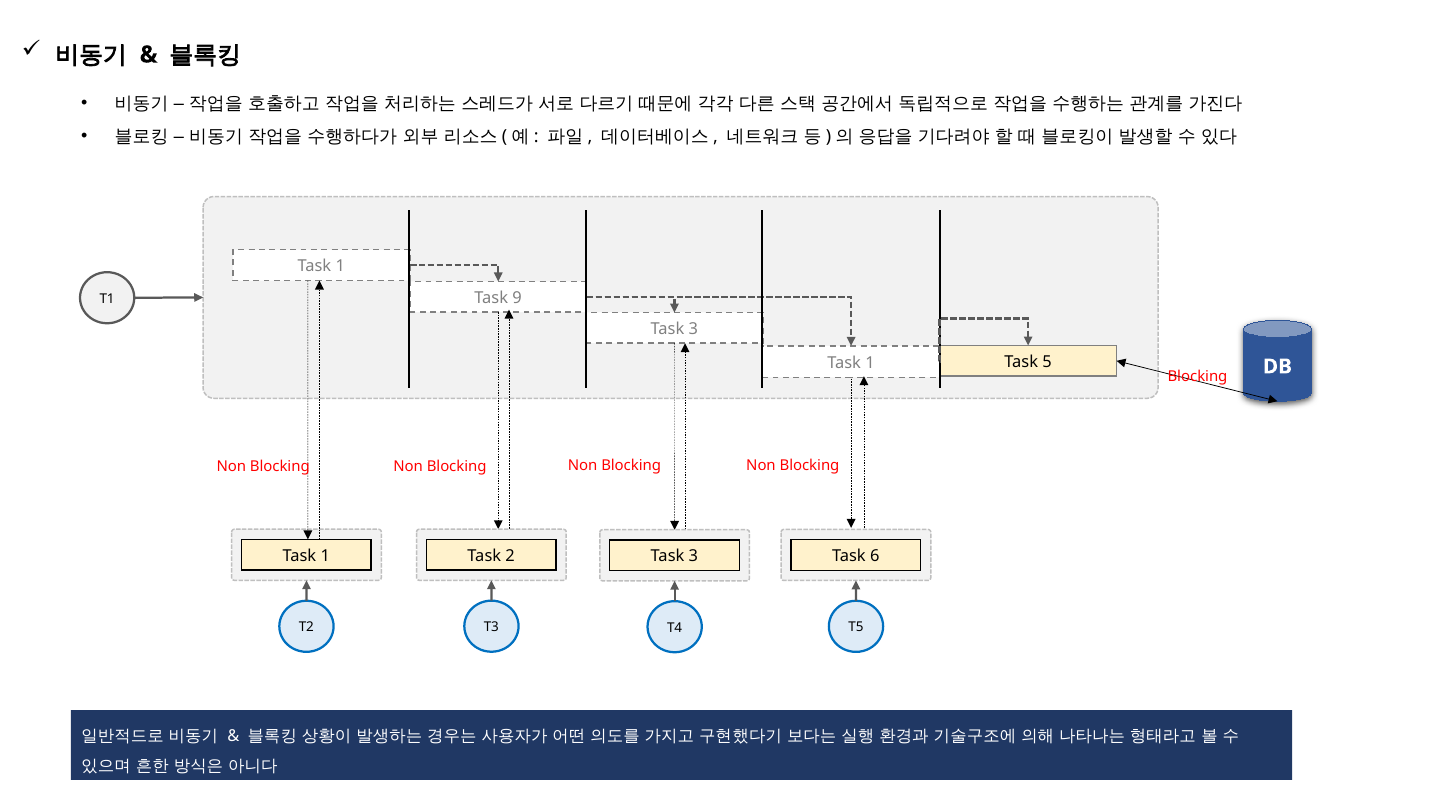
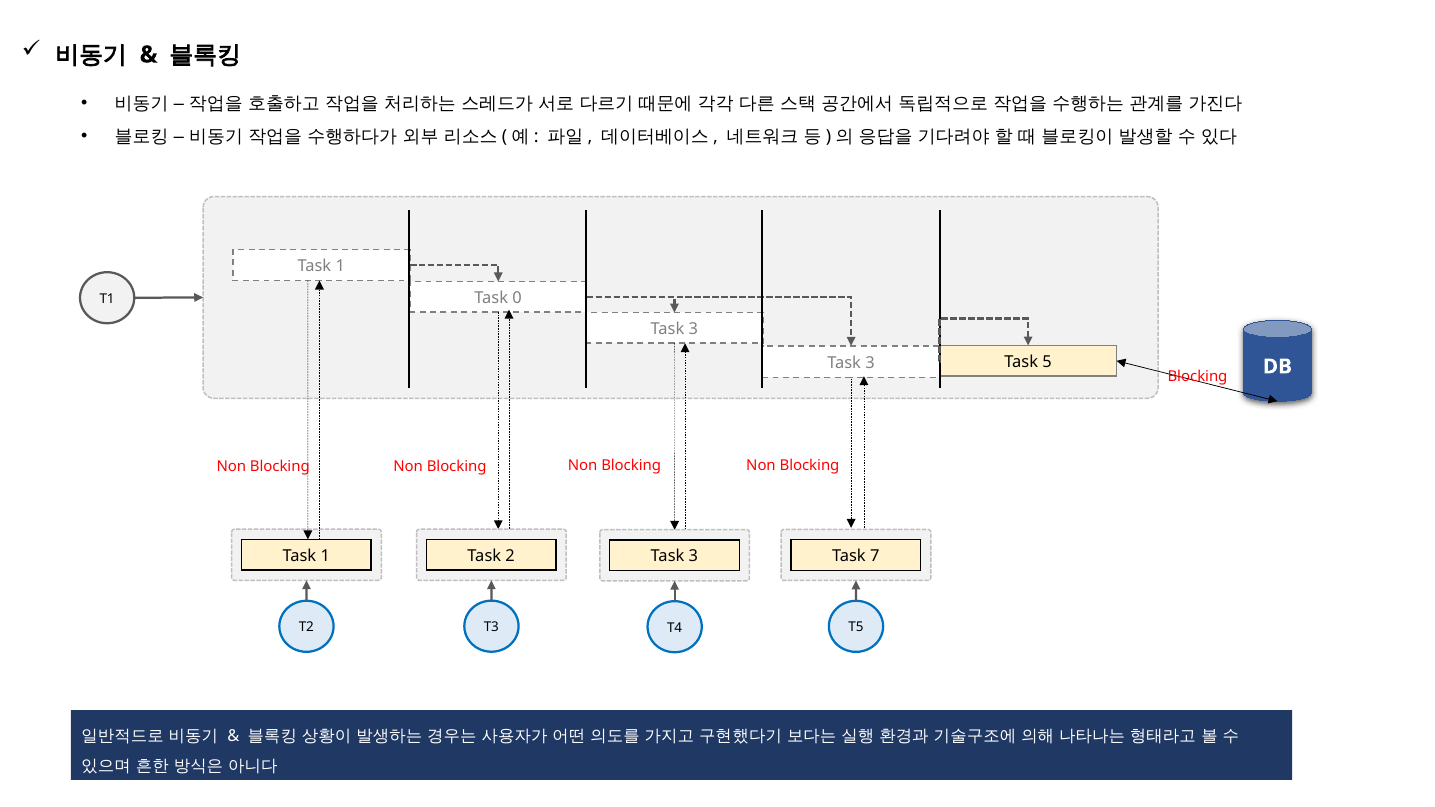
9: 9 -> 0
1 at (870, 363): 1 -> 3
6: 6 -> 7
